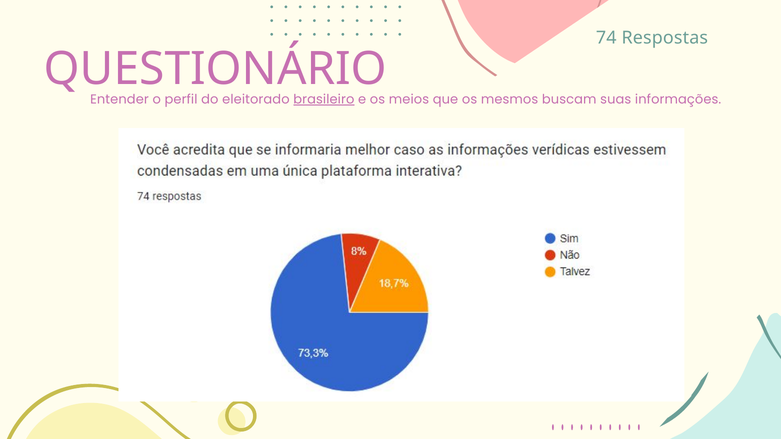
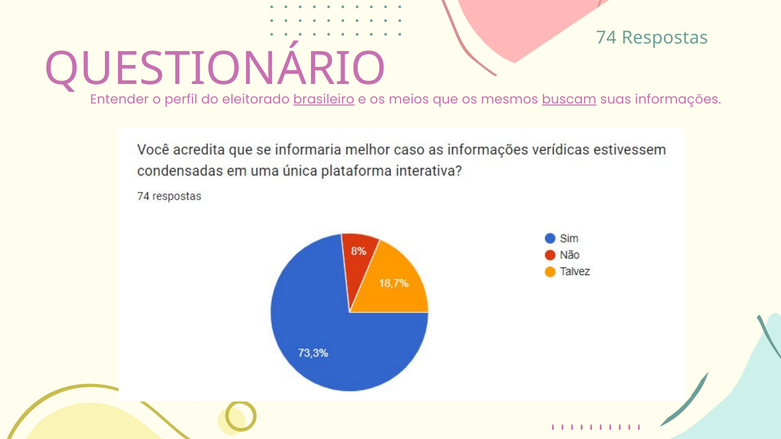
buscam underline: none -> present
